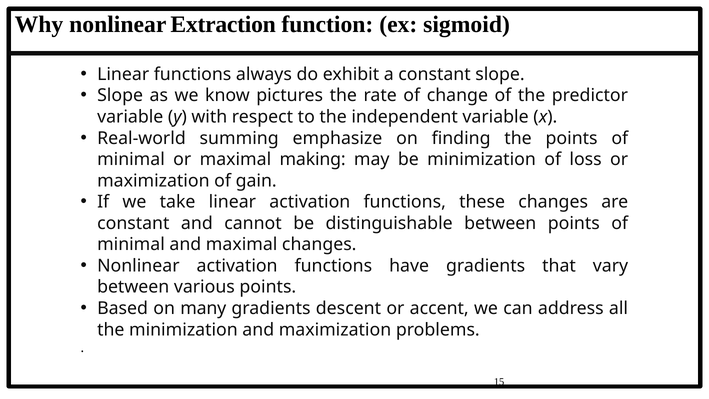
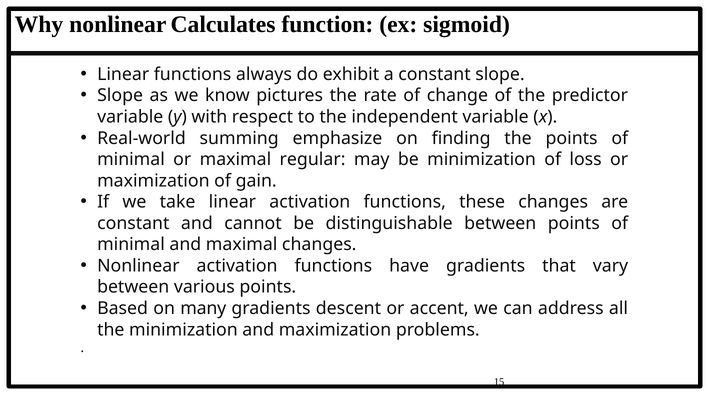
Extraction: Extraction -> Calculates
making: making -> regular
